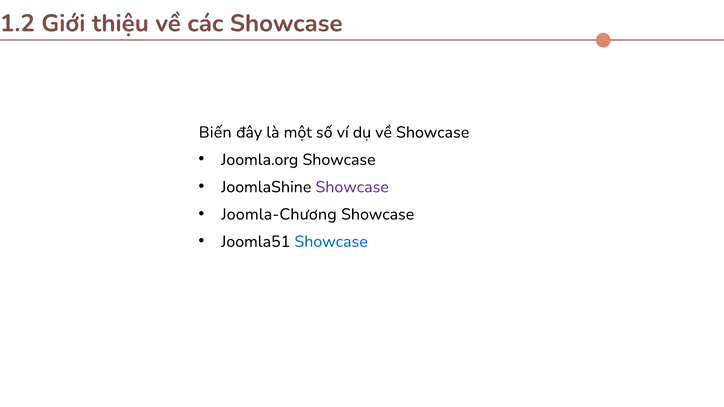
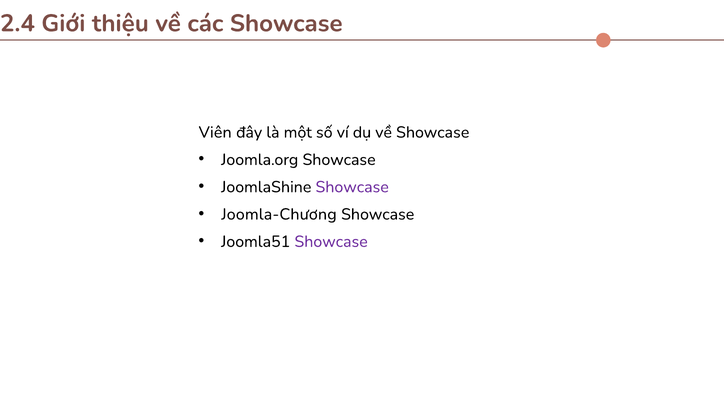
1.2: 1.2 -> 2.4
Biến: Biến -> Viên
Showcase at (331, 242) colour: blue -> purple
